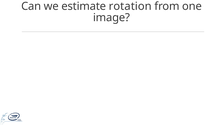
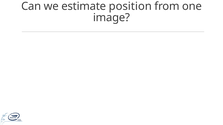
rotation: rotation -> position
